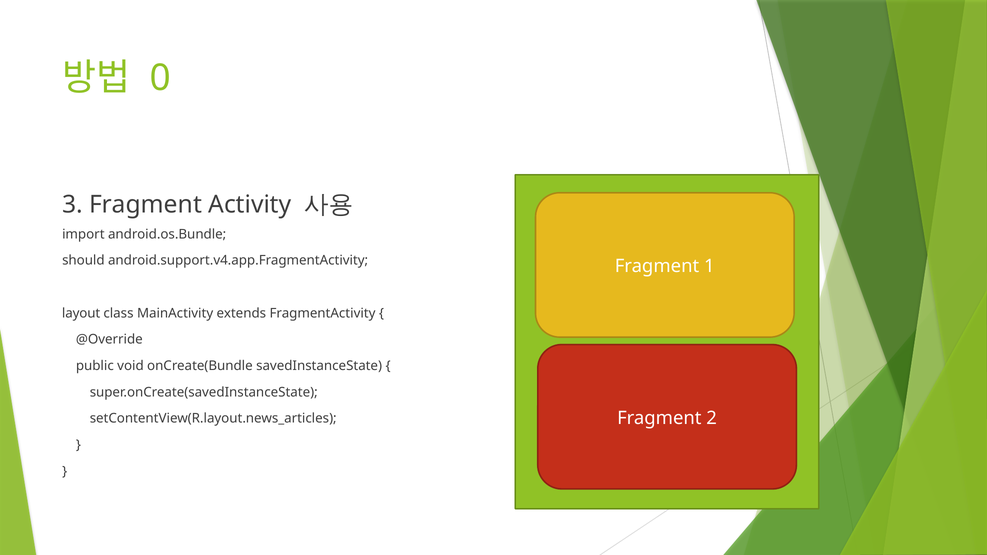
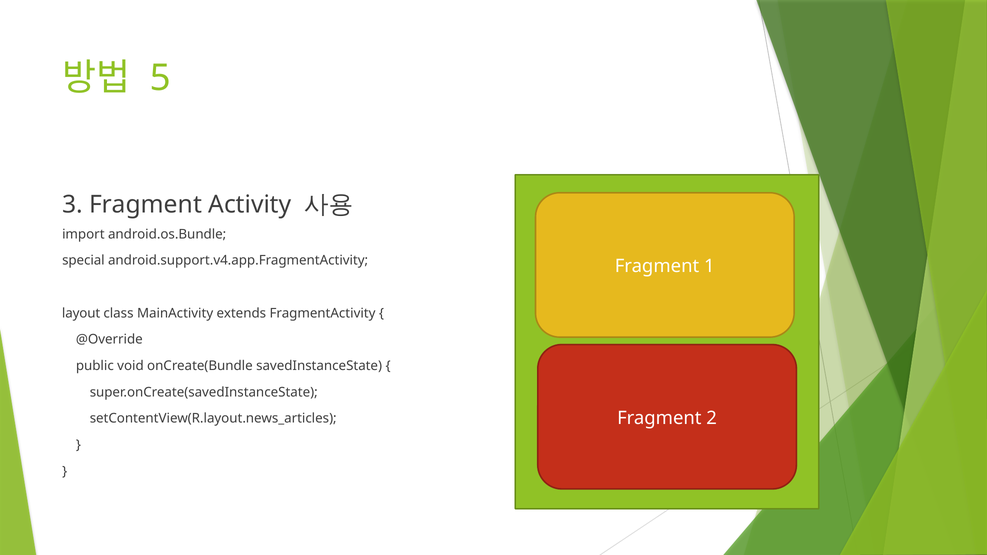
0: 0 -> 5
should: should -> special
